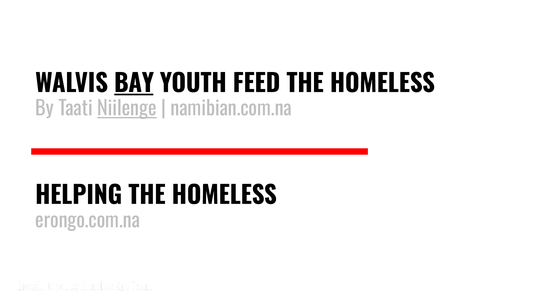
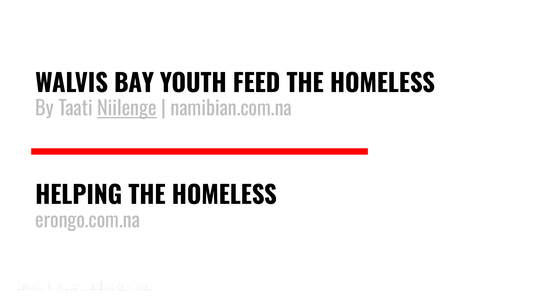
BAY underline: present -> none
